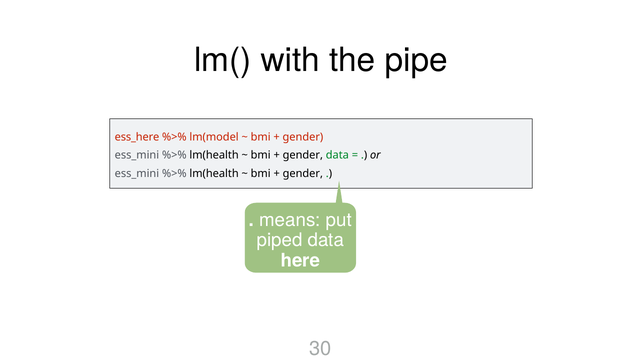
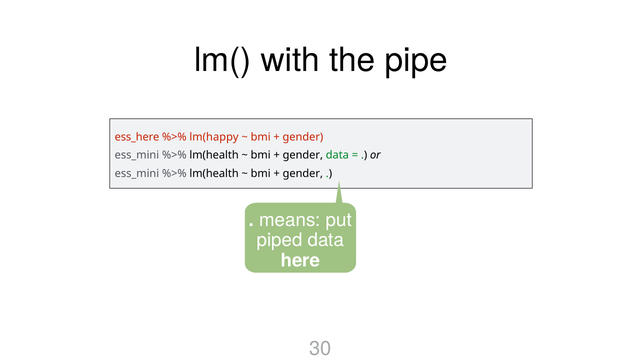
lm(model: lm(model -> lm(happy
